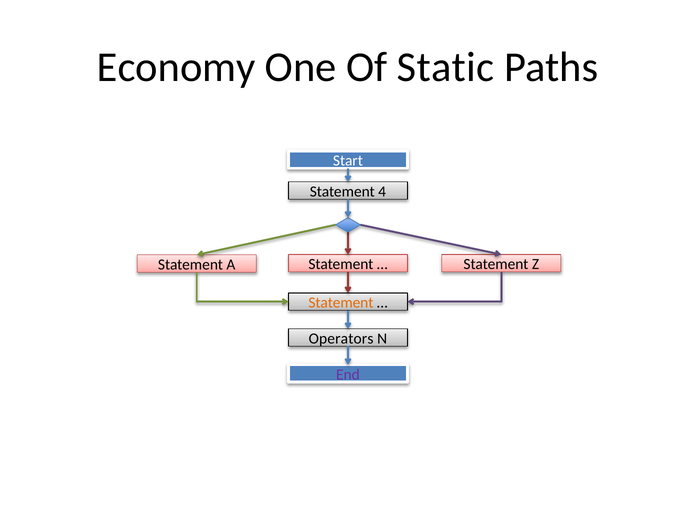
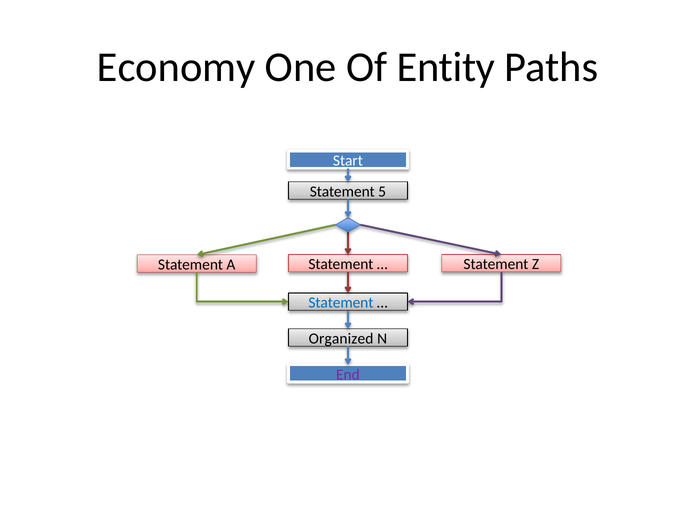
Static: Static -> Entity
4: 4 -> 5
Statement at (341, 303) colour: orange -> blue
Operators: Operators -> Organized
